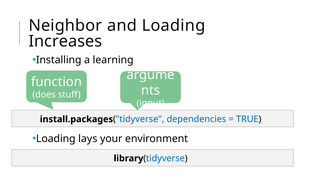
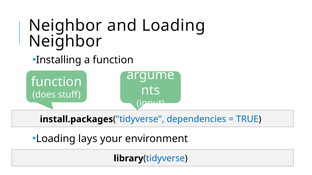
Increases at (65, 41): Increases -> Neighbor
a learning: learning -> function
